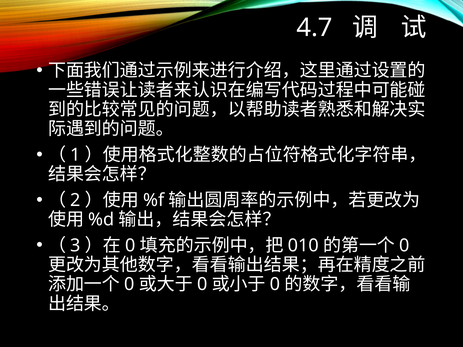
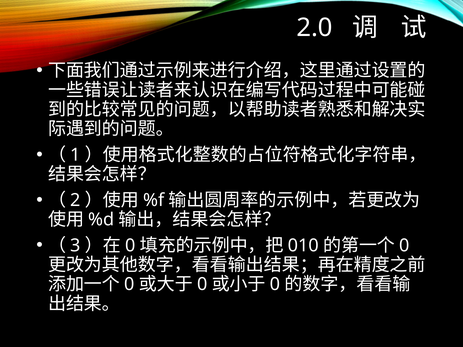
4.7: 4.7 -> 2.0
